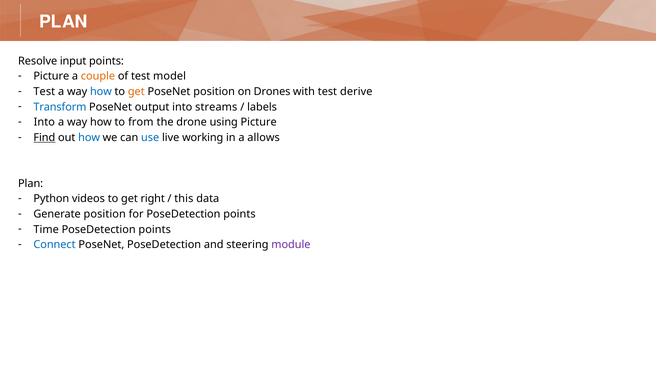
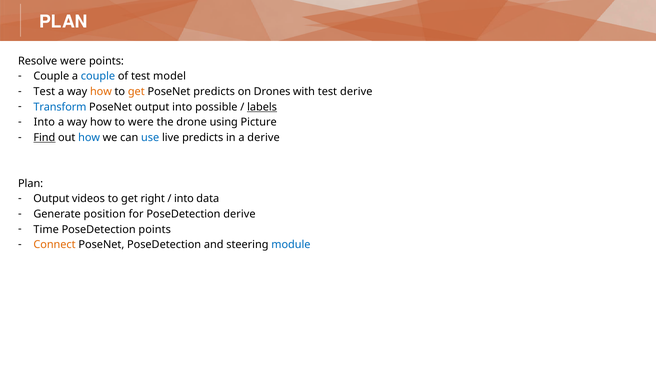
Resolve input: input -> were
Picture at (51, 76): Picture -> Couple
couple at (98, 76) colour: orange -> blue
how at (101, 92) colour: blue -> orange
PoseNet position: position -> predicts
streams: streams -> possible
labels underline: none -> present
to from: from -> were
live working: working -> predicts
a allows: allows -> derive
Python at (51, 199): Python -> Output
this at (184, 199): this -> into
for PoseDetection points: points -> derive
Connect colour: blue -> orange
module colour: purple -> blue
